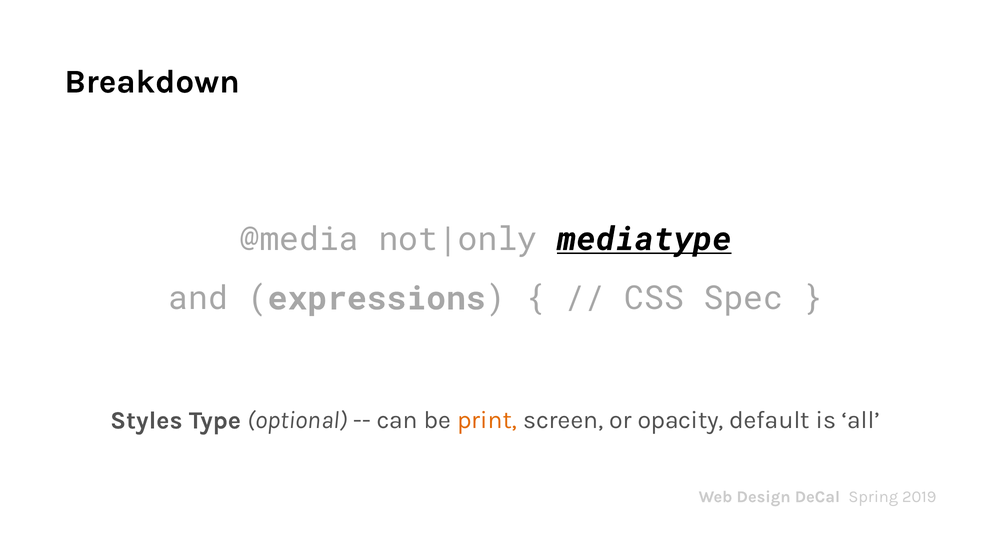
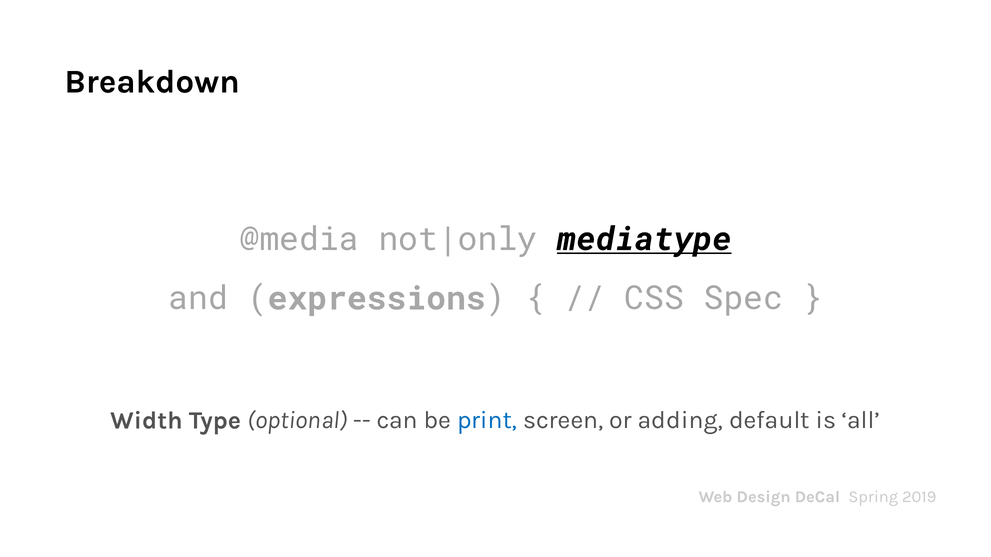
Styles: Styles -> Width
print colour: orange -> blue
opacity: opacity -> adding
